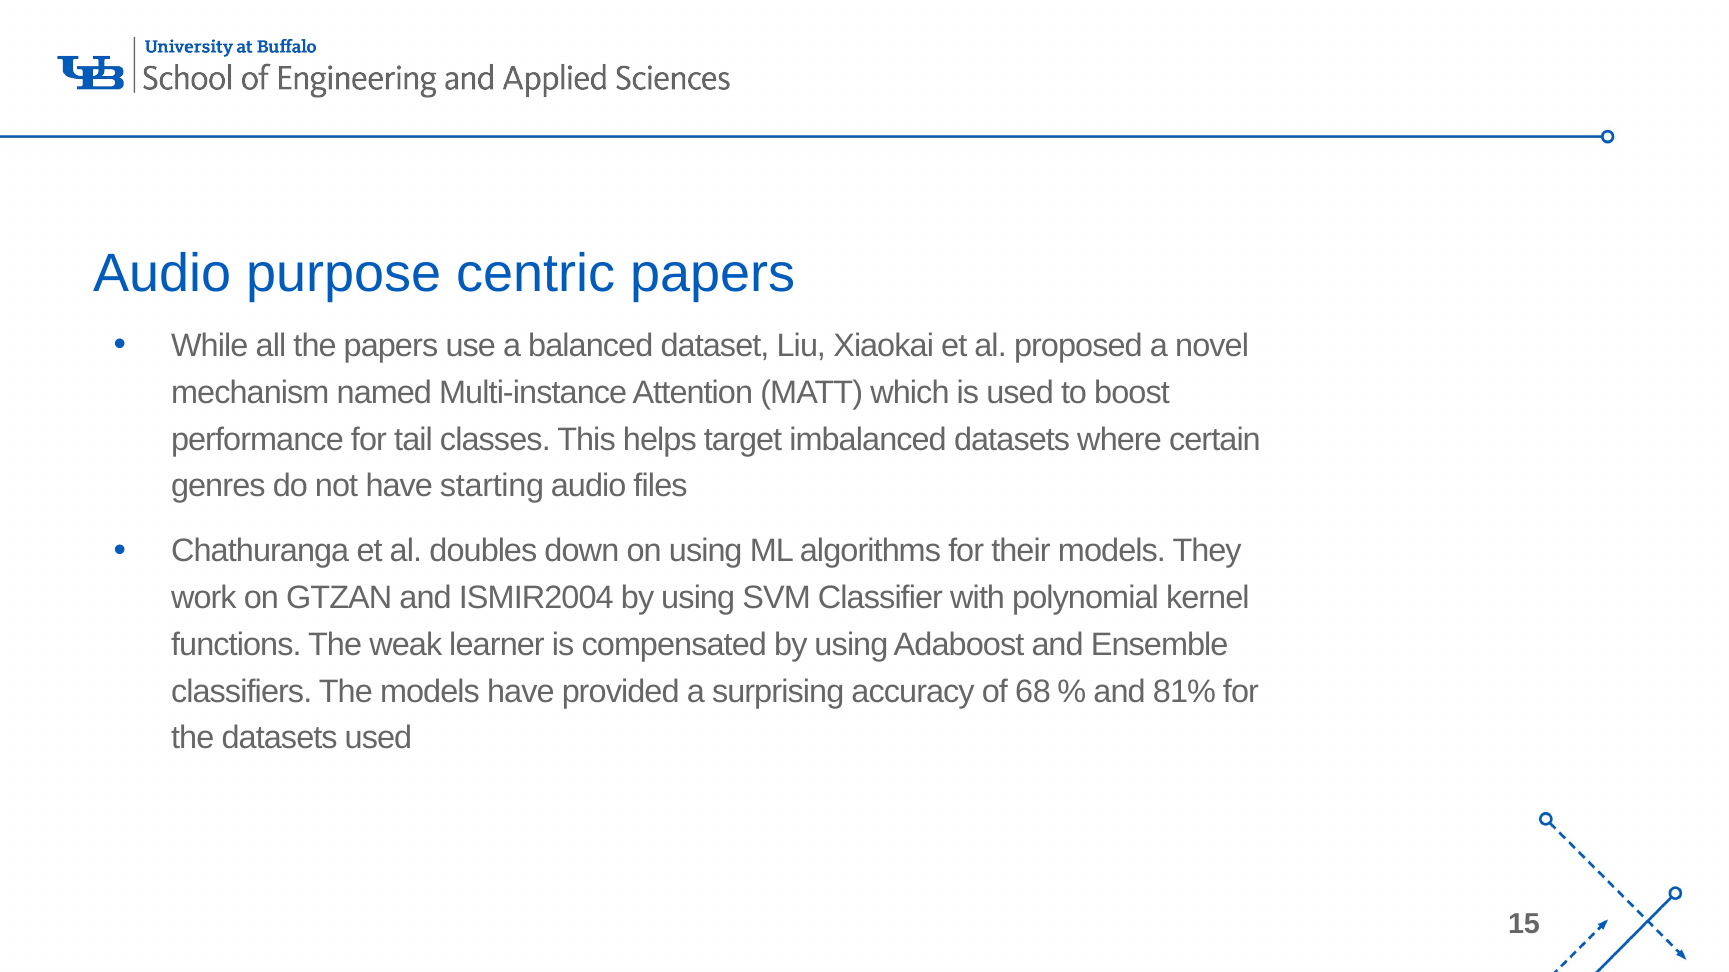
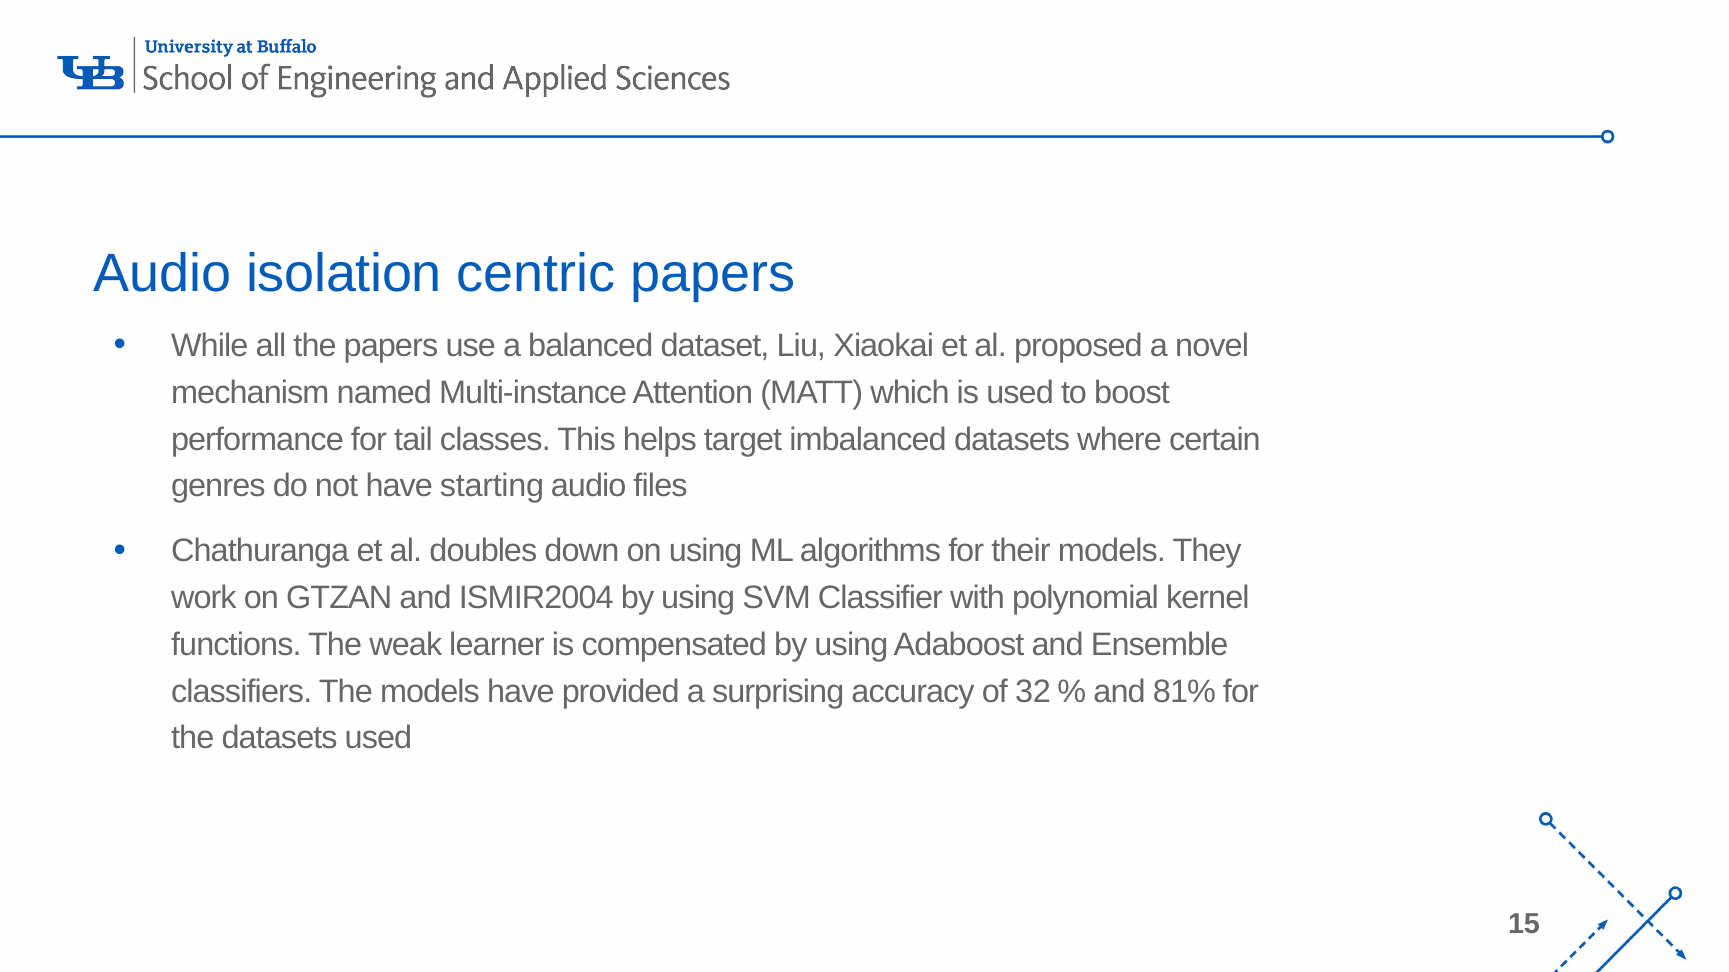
purpose: purpose -> isolation
68: 68 -> 32
